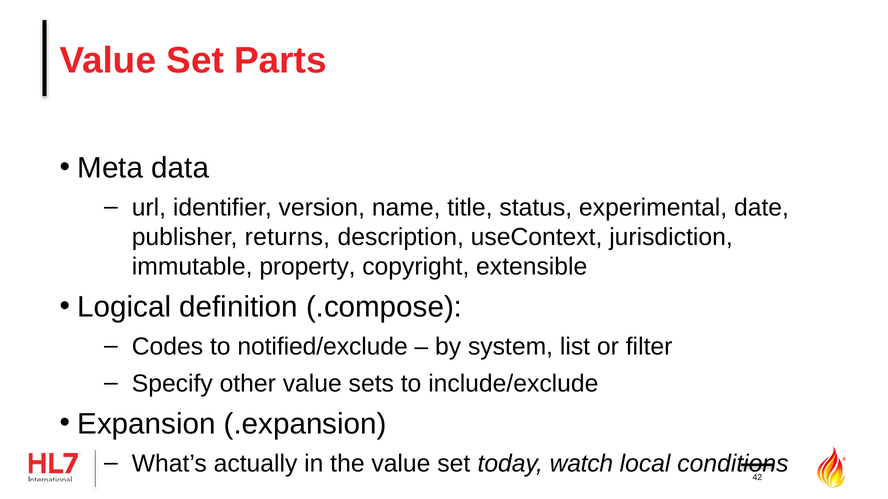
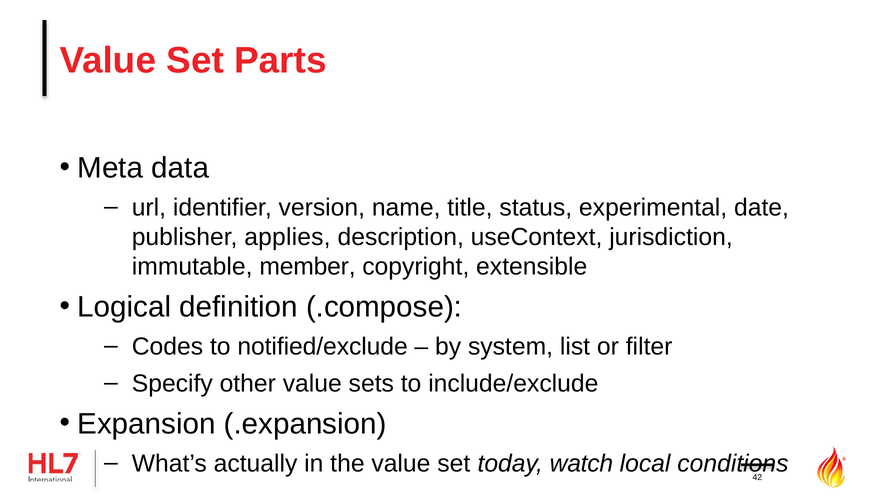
returns: returns -> applies
property: property -> member
